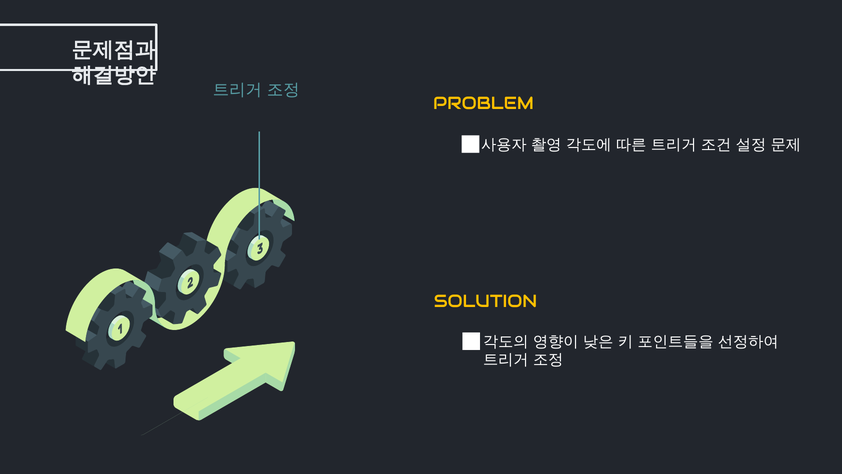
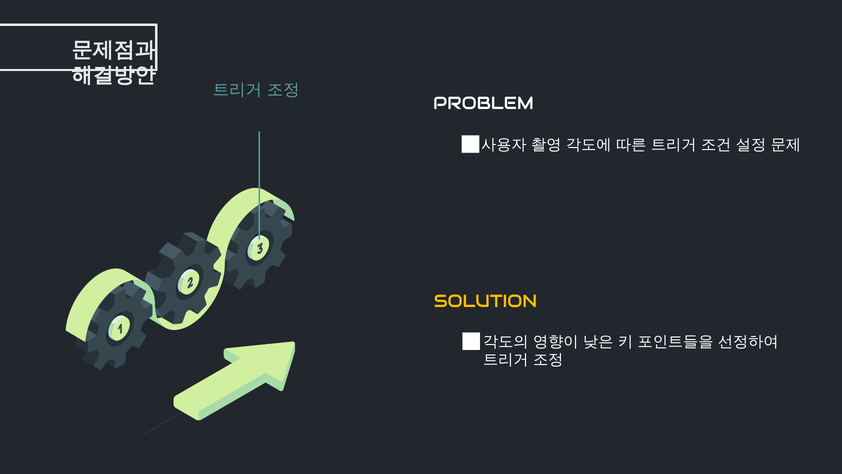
PROBLEM colour: yellow -> white
